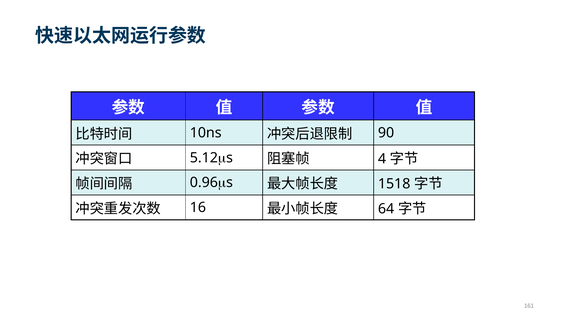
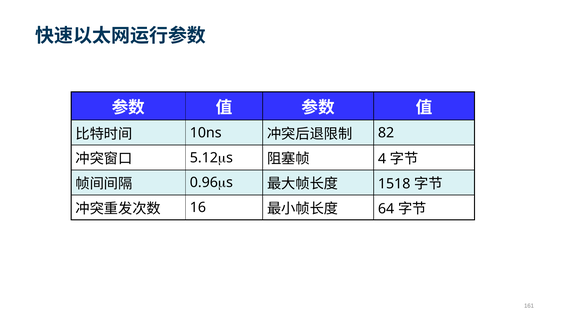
90: 90 -> 82
